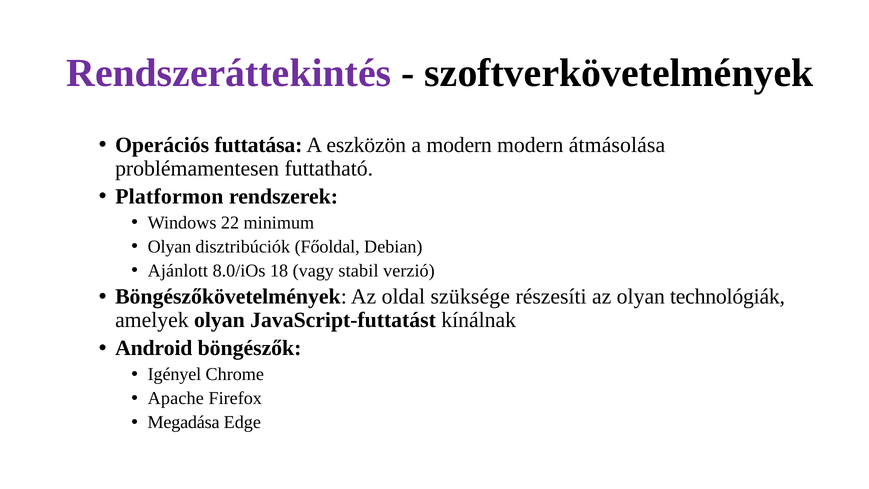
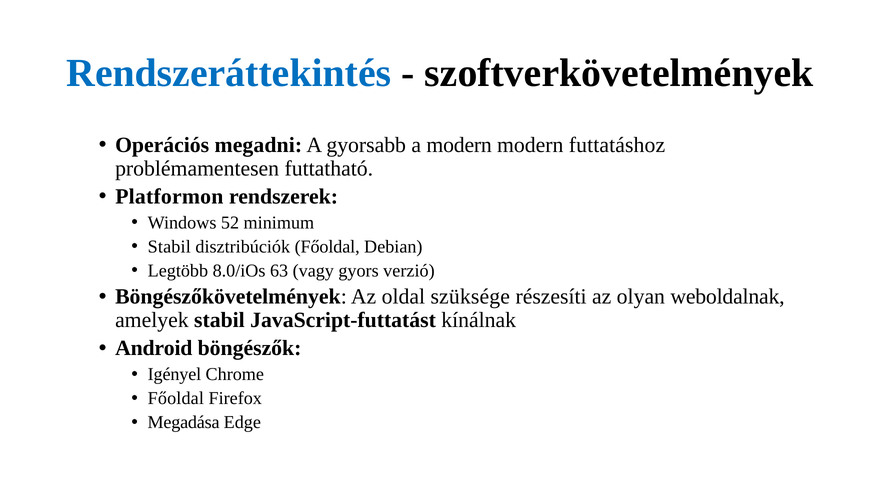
Rendszeráttekintés colour: purple -> blue
futtatása: futtatása -> megadni
eszközön: eszközön -> gyorsabb
átmásolása: átmásolása -> futtatáshoz
22: 22 -> 52
Olyan at (169, 247): Olyan -> Stabil
Ajánlott: Ajánlott -> Legtöbb
18: 18 -> 63
stabil: stabil -> gyors
technológiák: technológiák -> weboldalnak
amelyek olyan: olyan -> stabil
Apache at (176, 398): Apache -> Főoldal
